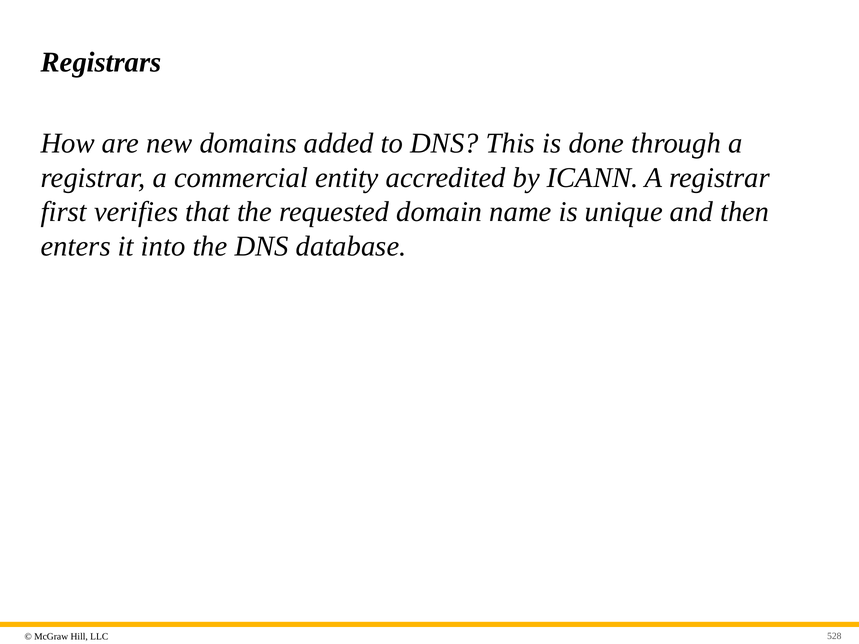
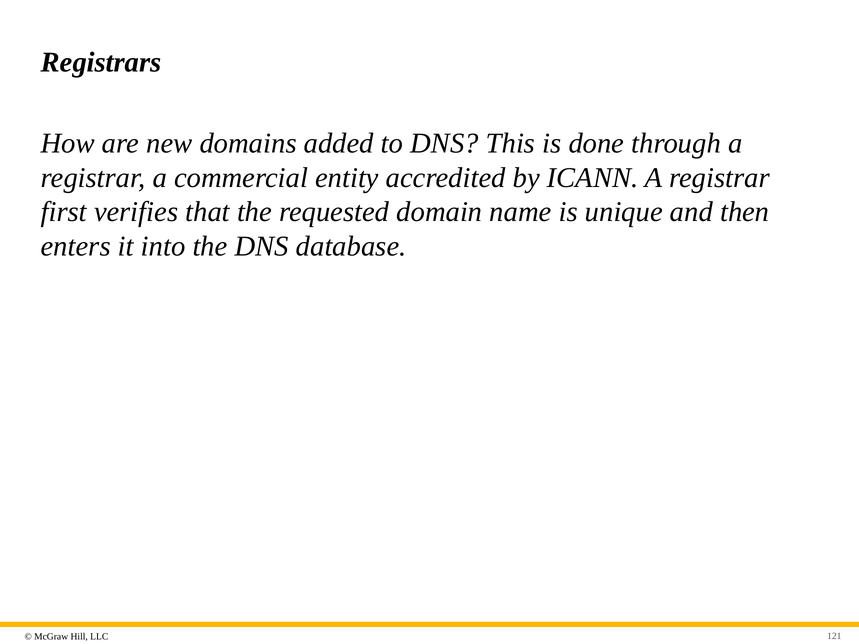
528: 528 -> 121
